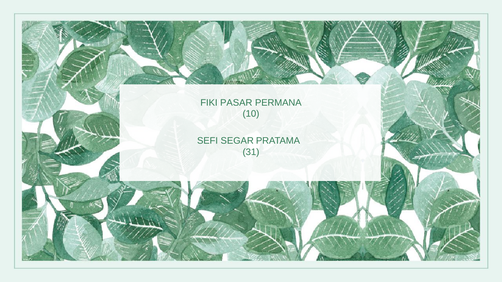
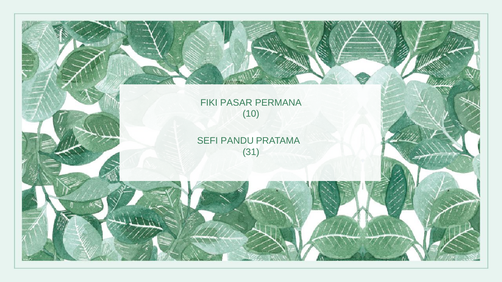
SEGAR: SEGAR -> PANDU
